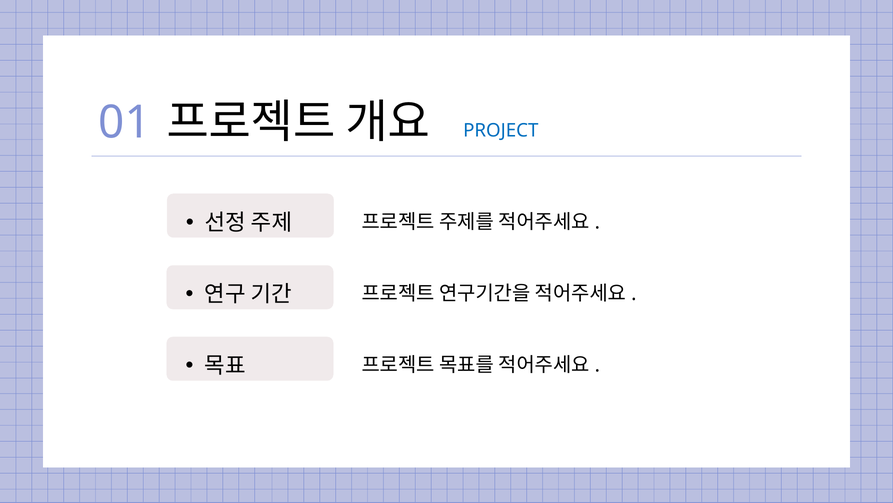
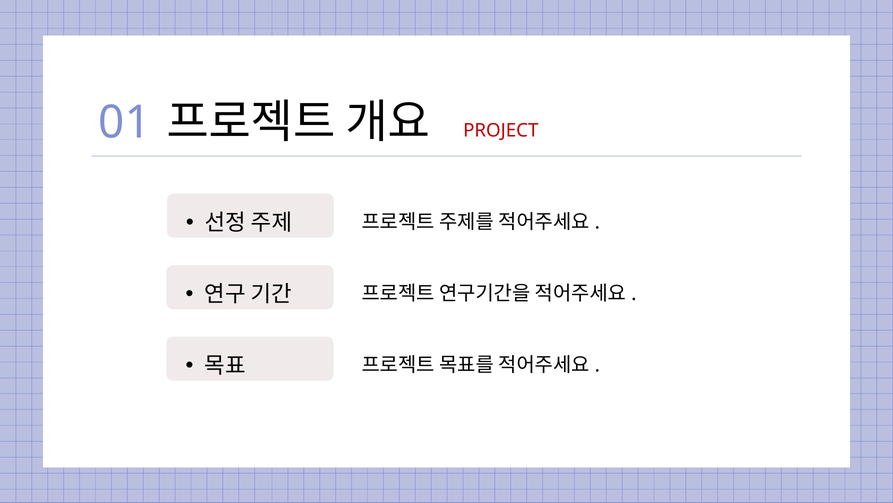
PROJECT colour: blue -> red
